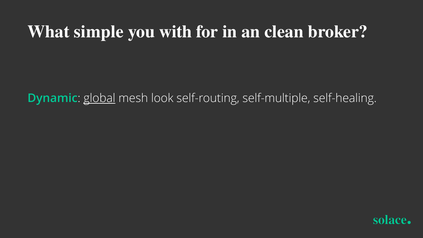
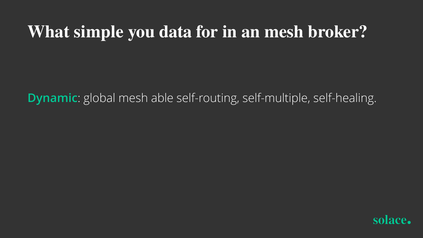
with: with -> data
an clean: clean -> mesh
global underline: present -> none
look: look -> able
